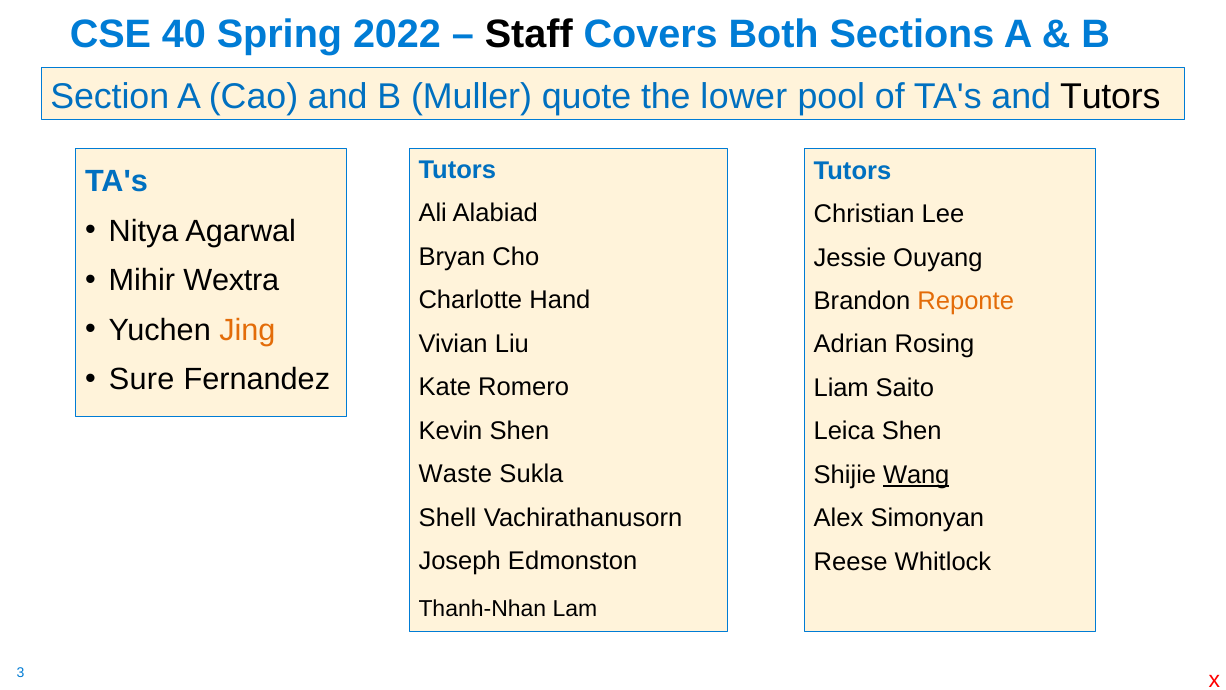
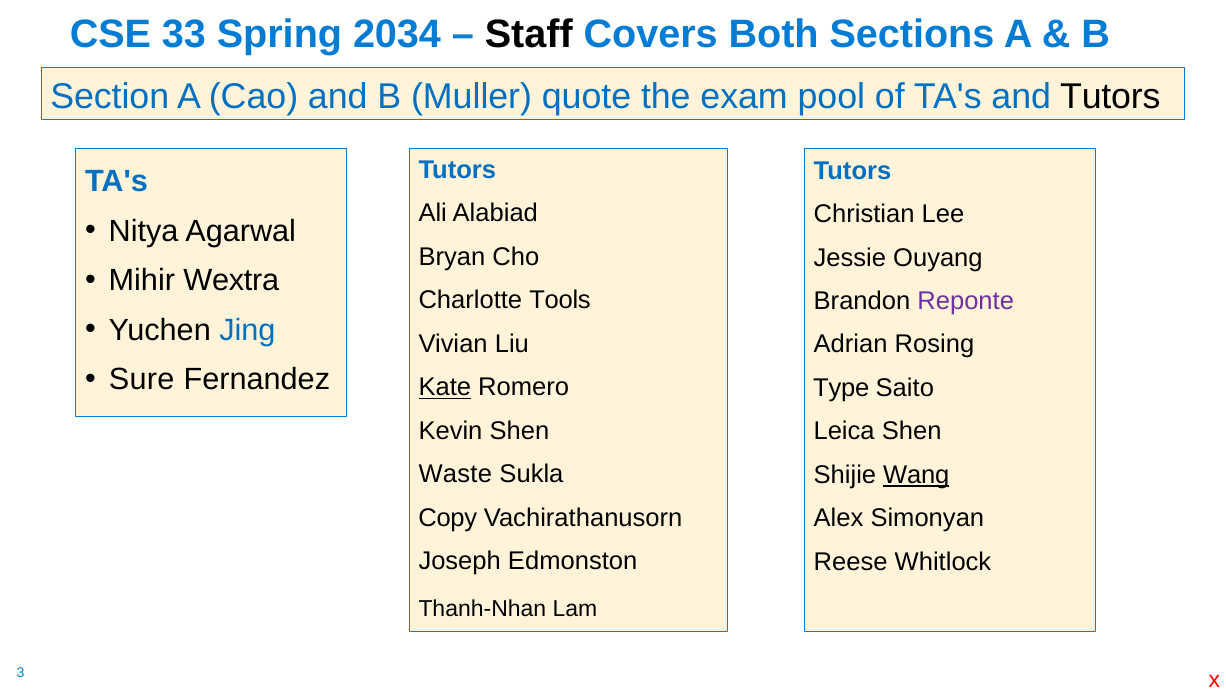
40: 40 -> 33
2022: 2022 -> 2034
lower: lower -> exam
Hand: Hand -> Tools
Reponte colour: orange -> purple
Jing colour: orange -> blue
Kate underline: none -> present
Liam: Liam -> Type
Shell: Shell -> Copy
